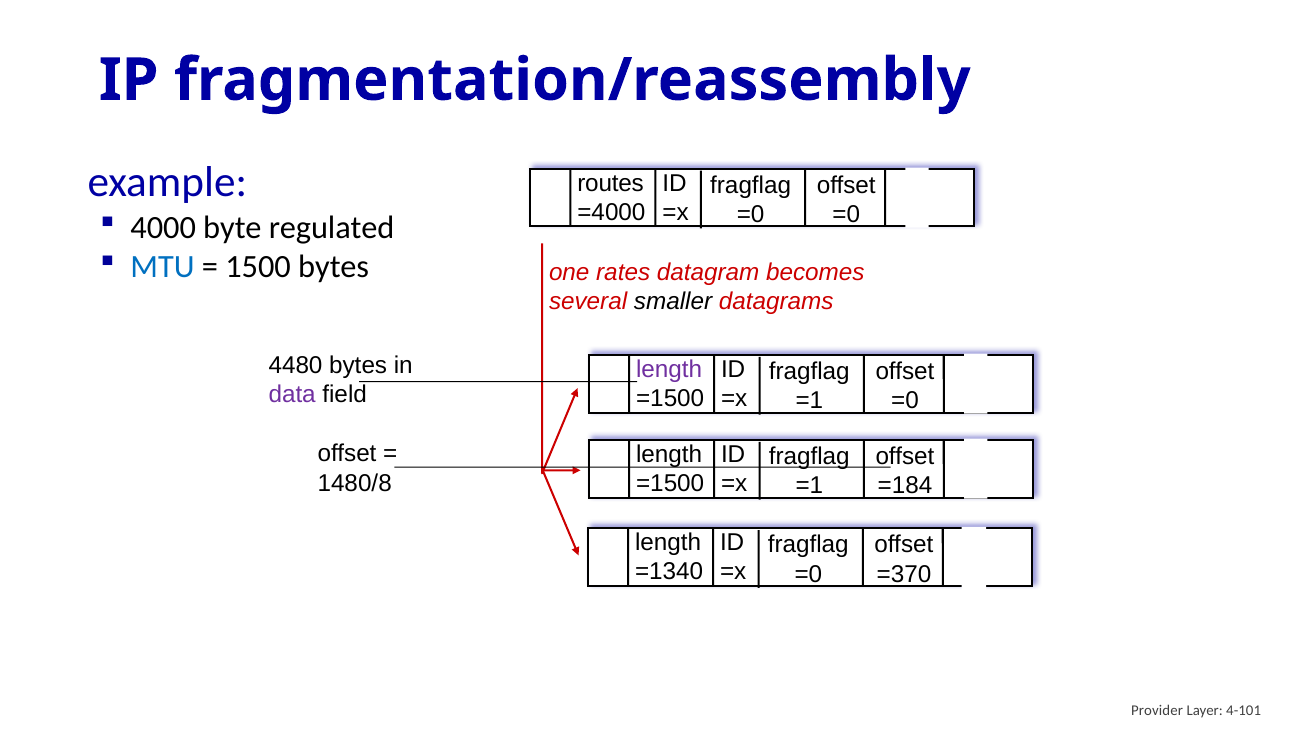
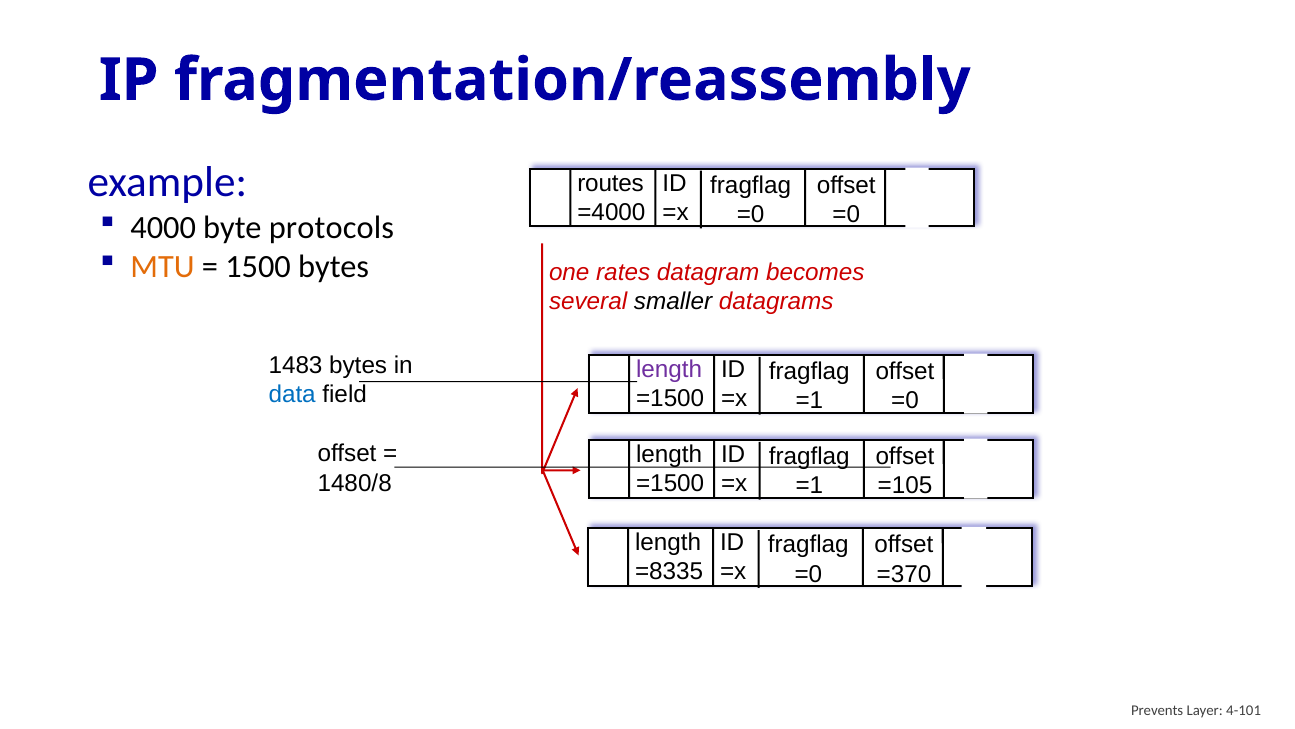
regulated: regulated -> protocols
MTU colour: blue -> orange
4480: 4480 -> 1483
data colour: purple -> blue
=184: =184 -> =105
=1340: =1340 -> =8335
Provider: Provider -> Prevents
